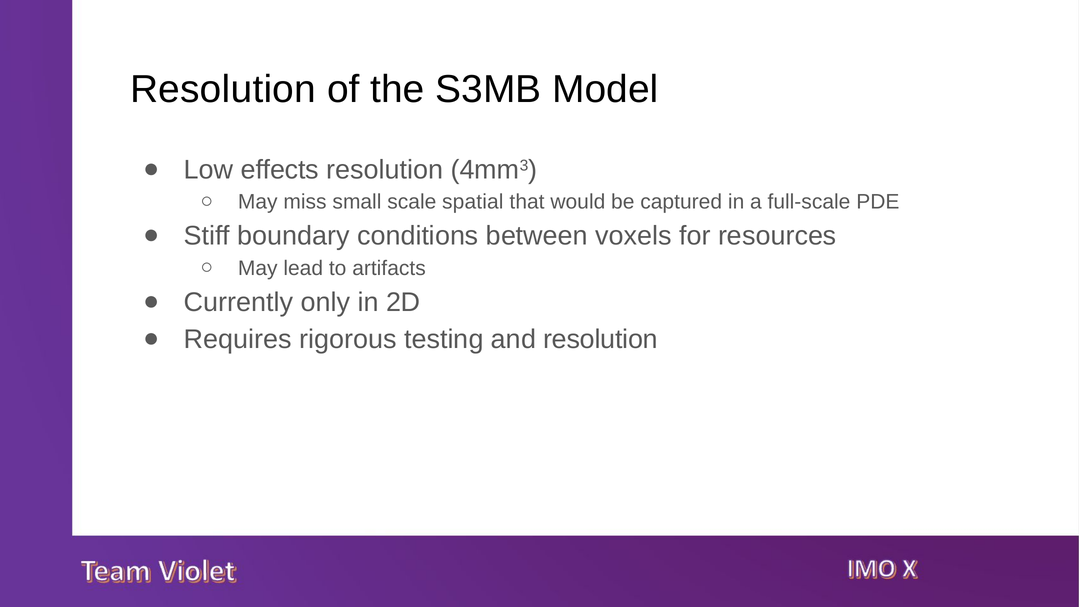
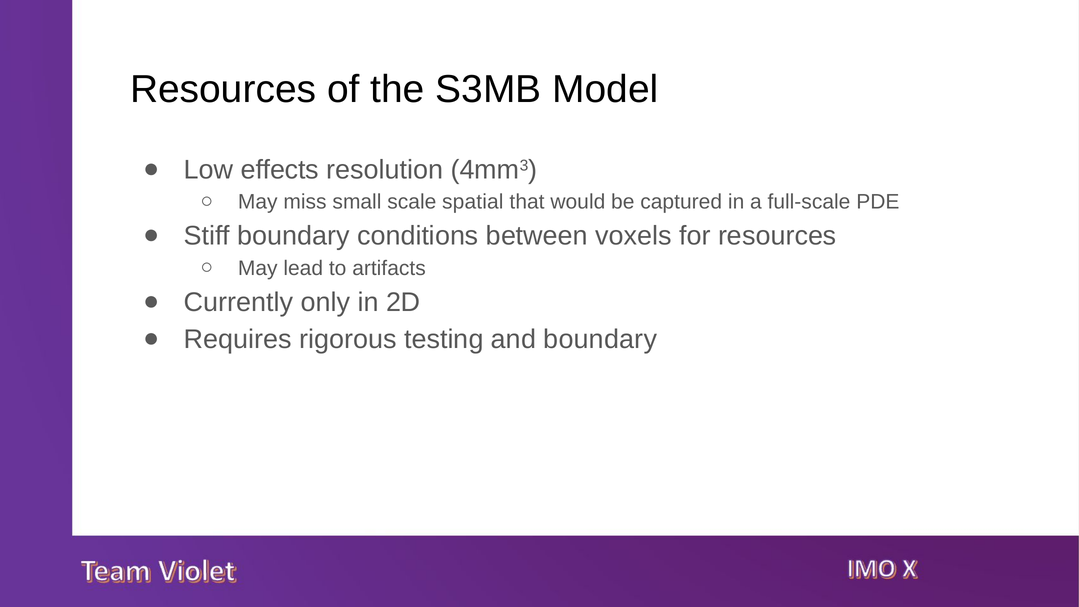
Resolution at (223, 89): Resolution -> Resources
and resolution: resolution -> boundary
